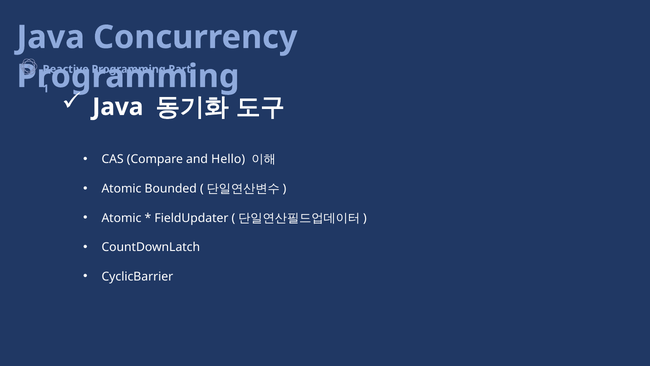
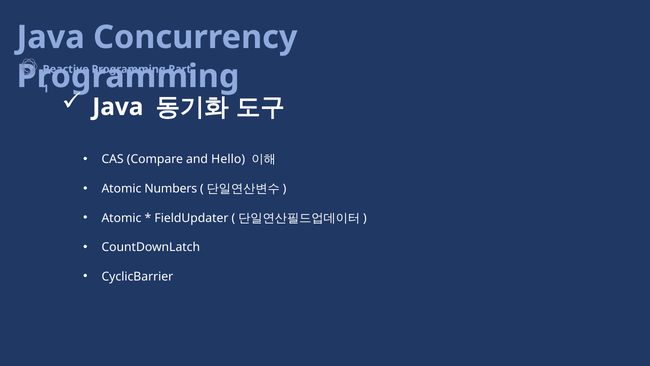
Bounded: Bounded -> Numbers
